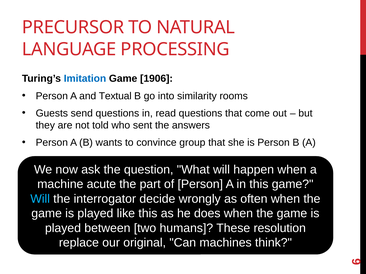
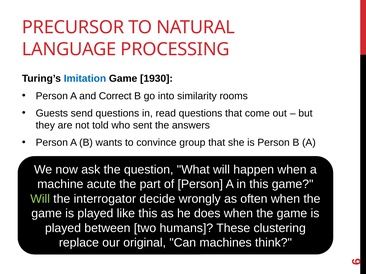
1906: 1906 -> 1930
Textual: Textual -> Correct
Will at (40, 199) colour: light blue -> light green
resolution: resolution -> clustering
